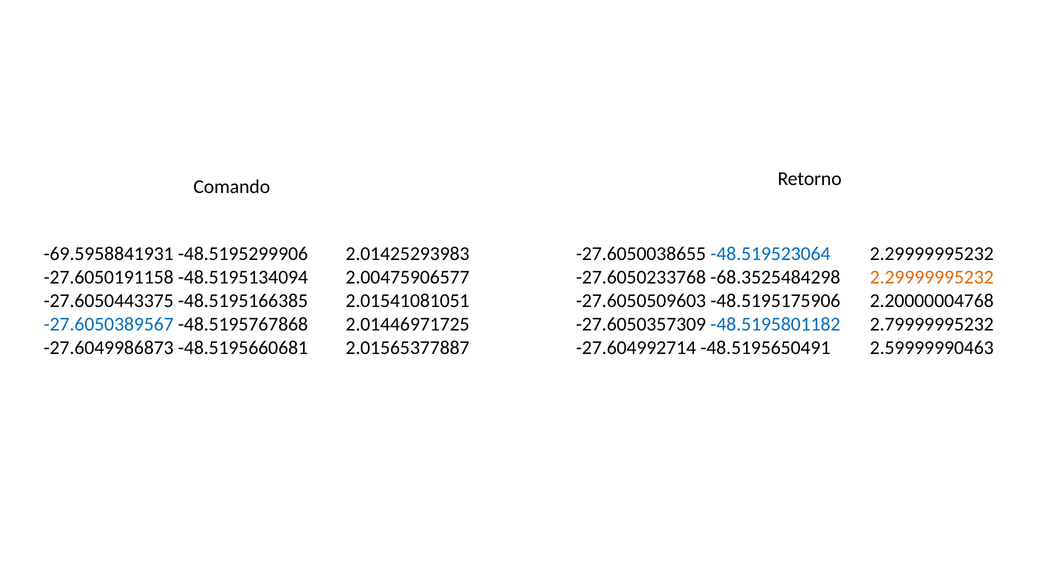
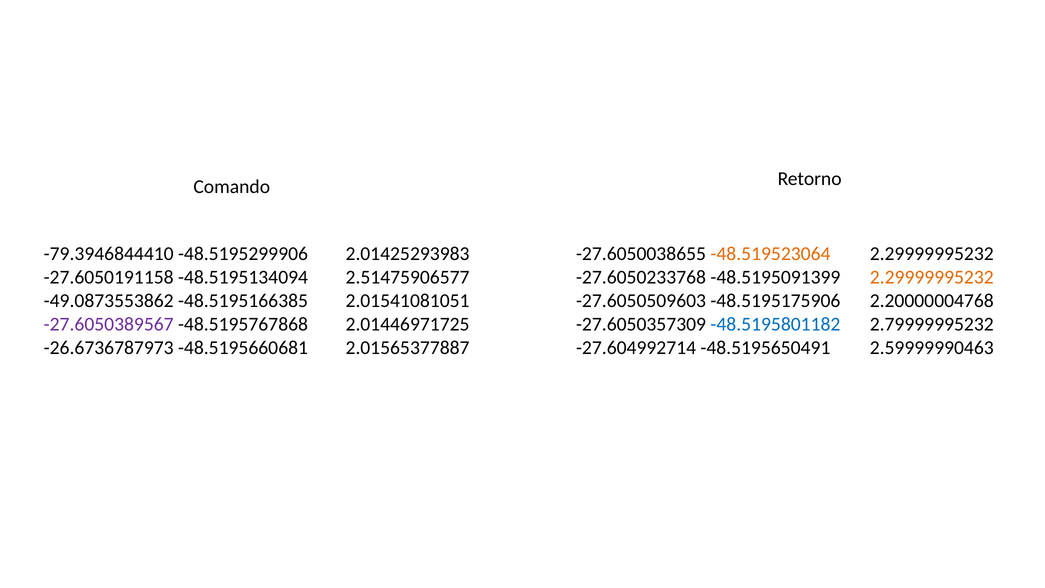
-69.5958841931: -69.5958841931 -> -79.3946844410
-48.519523064 colour: blue -> orange
2.00475906577: 2.00475906577 -> 2.51475906577
-68.3525484298: -68.3525484298 -> -48.5195091399
-27.6050443375: -27.6050443375 -> -49.0873553862
-27.6050389567 colour: blue -> purple
-27.6049986873: -27.6049986873 -> -26.6736787973
